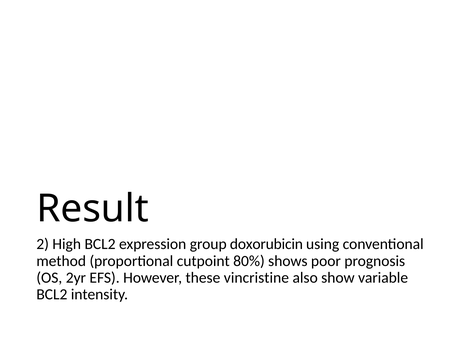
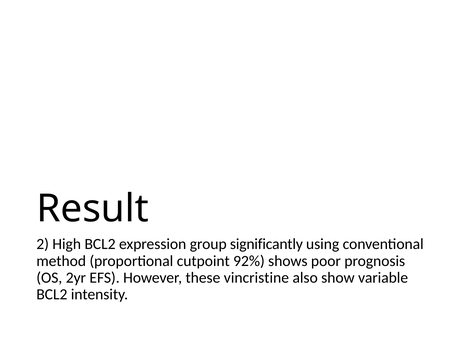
doxorubicin: doxorubicin -> significantly
80%: 80% -> 92%
